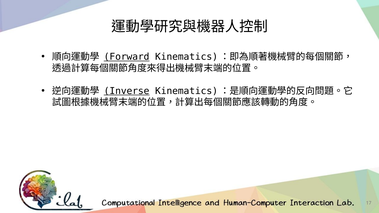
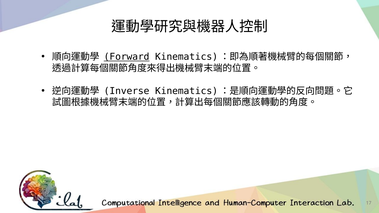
Inverse underline: present -> none
